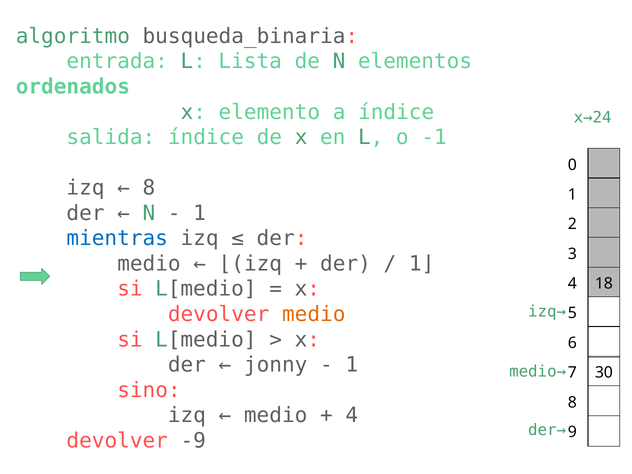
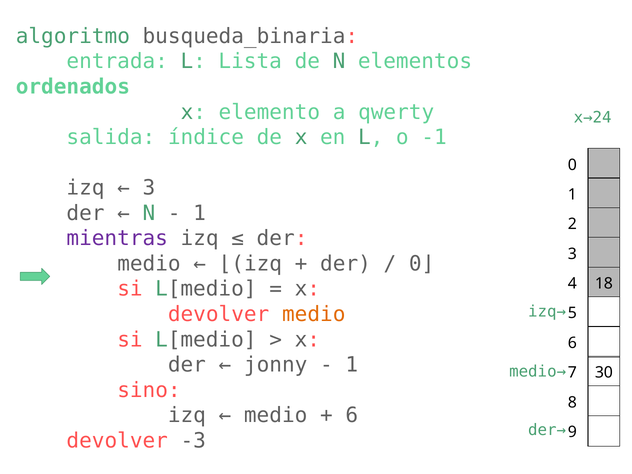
a índice: índice -> qwerty
8 at (149, 188): 8 -> 3
mientras colour: blue -> purple
1⌋: 1⌋ -> 0⌋
4 at (352, 415): 4 -> 6
-9: -9 -> -3
